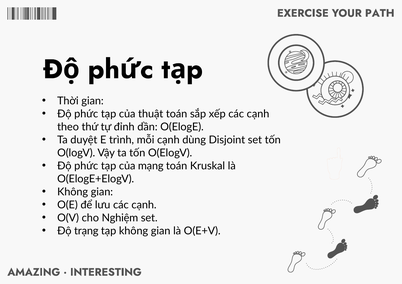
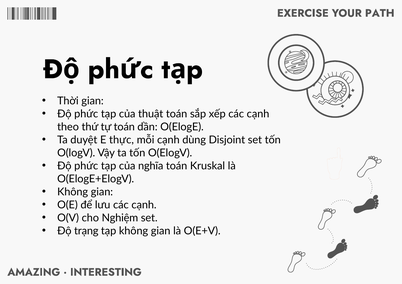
tự đỉnh: đỉnh -> toán
trình: trình -> thực
mạng: mạng -> nghĩa
